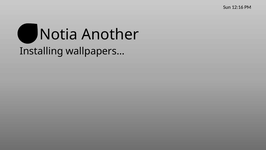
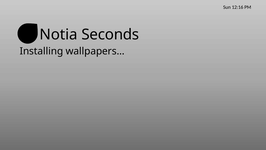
Another: Another -> Seconds
